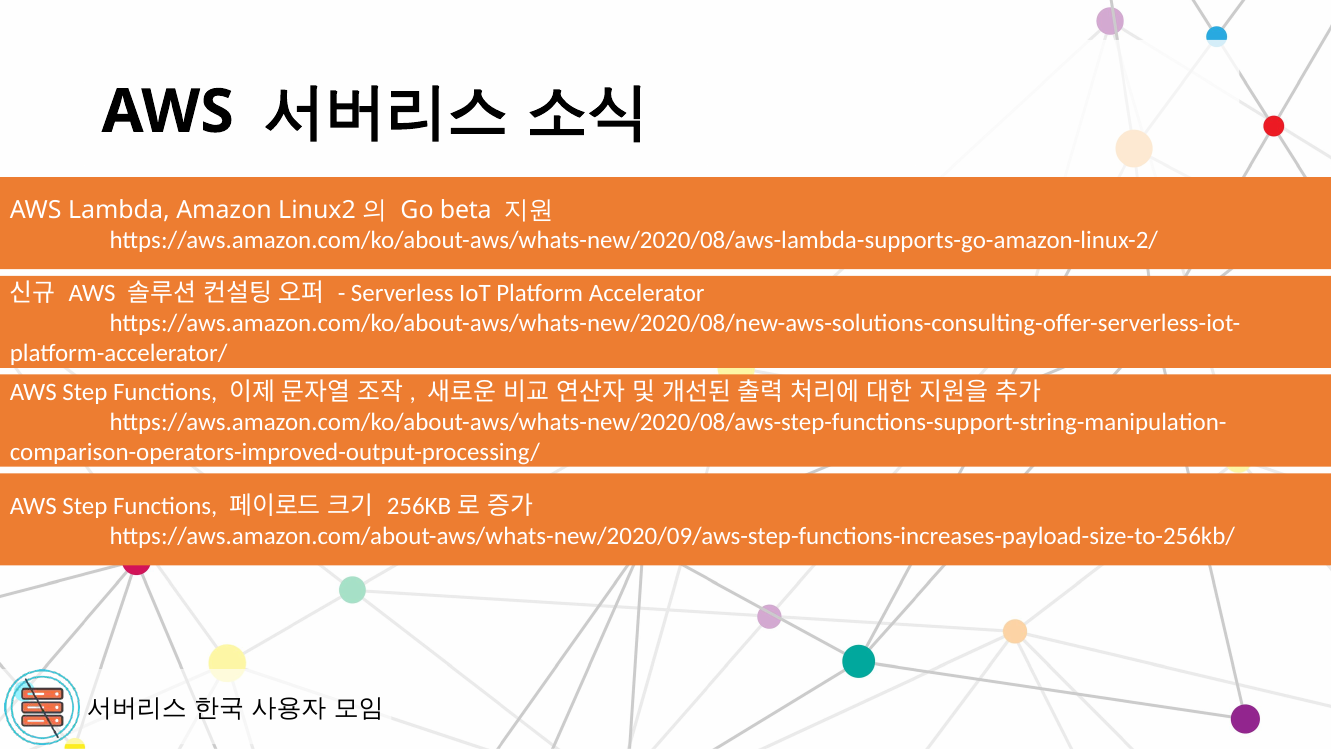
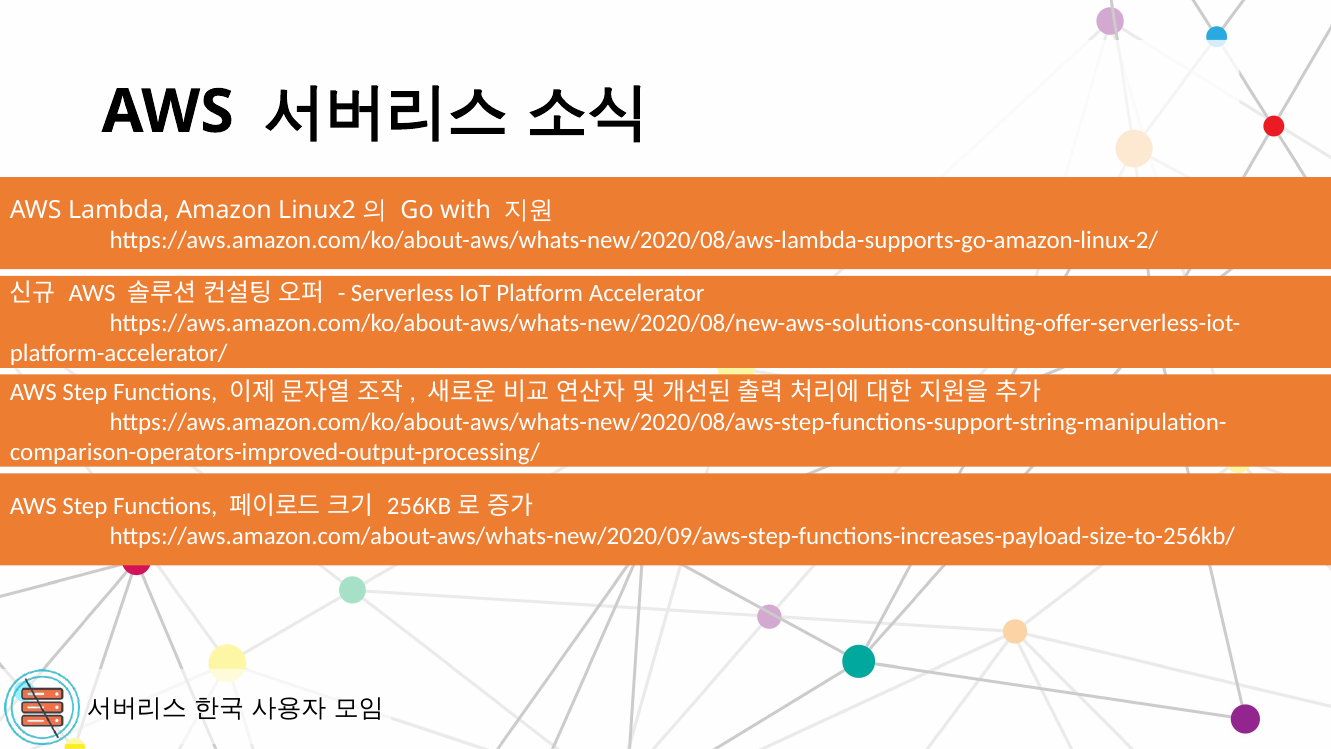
beta: beta -> with
